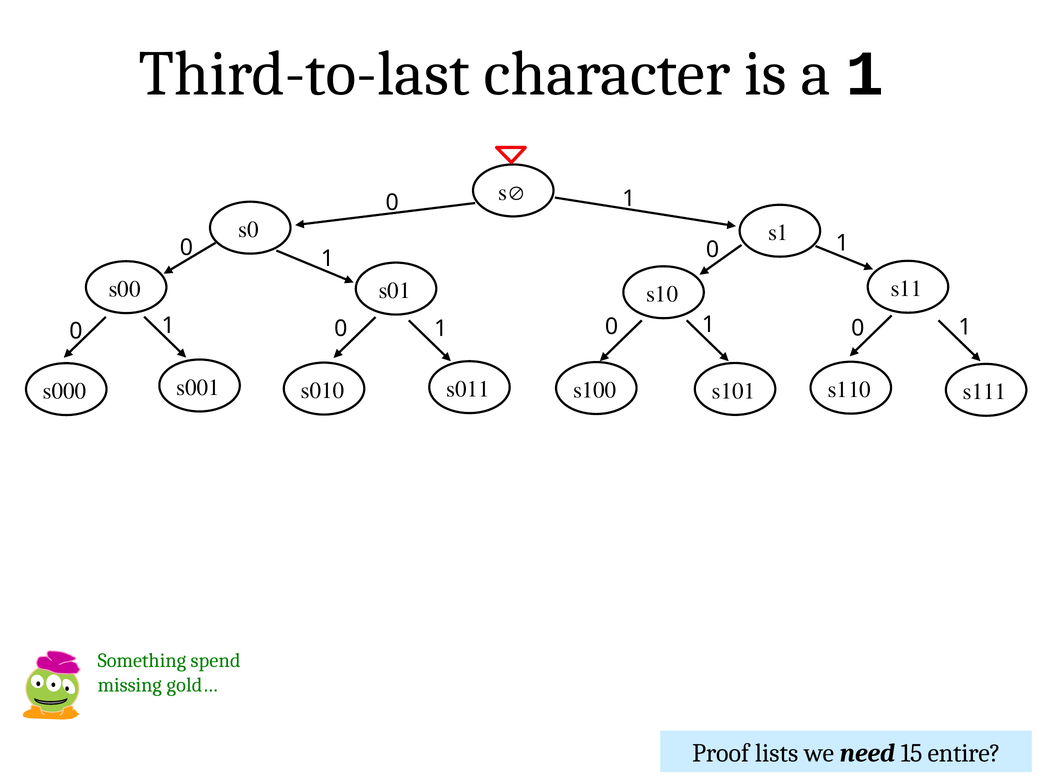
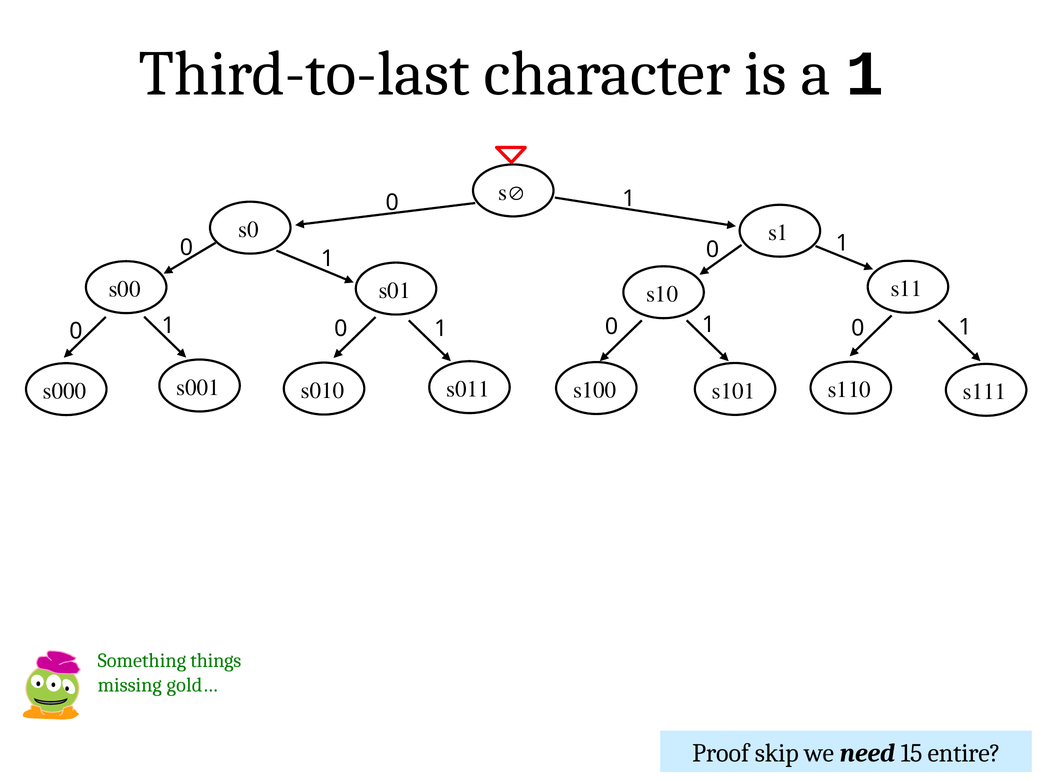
spend: spend -> things
lists: lists -> skip
